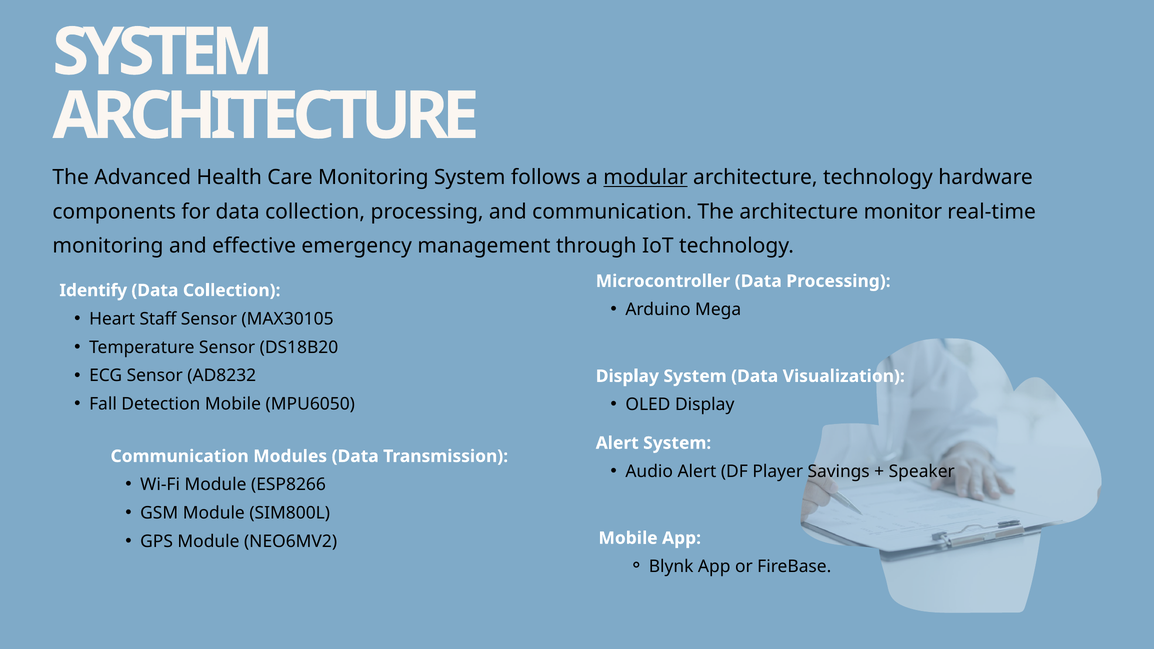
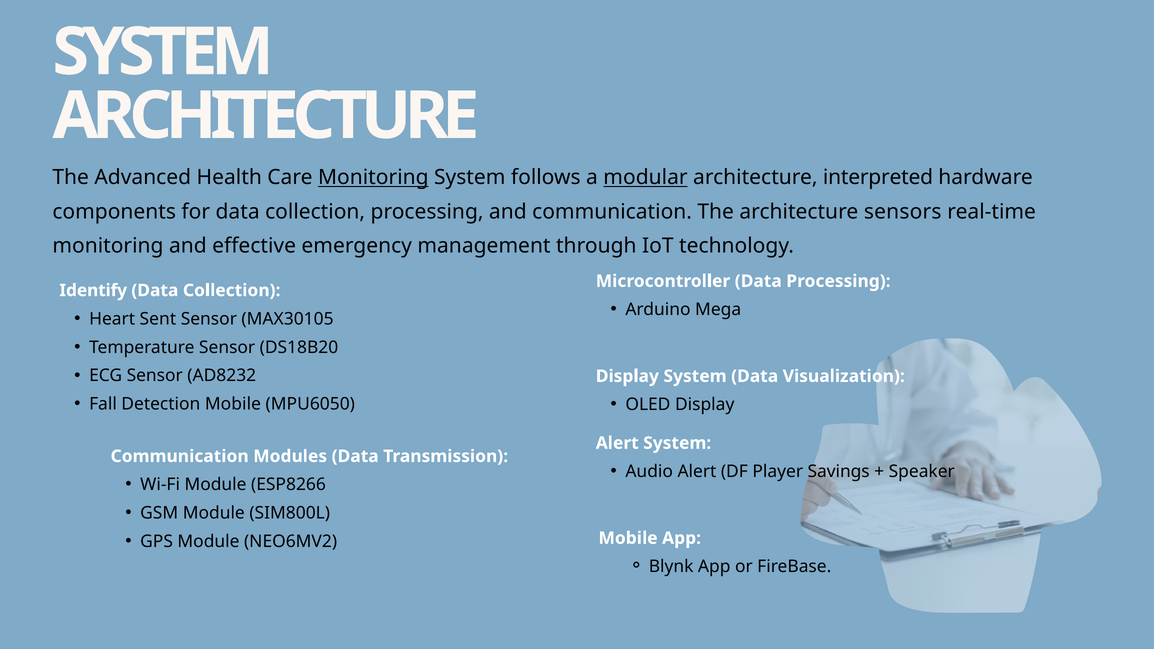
Monitoring at (373, 177) underline: none -> present
architecture technology: technology -> interpreted
monitor: monitor -> sensors
Staff: Staff -> Sent
